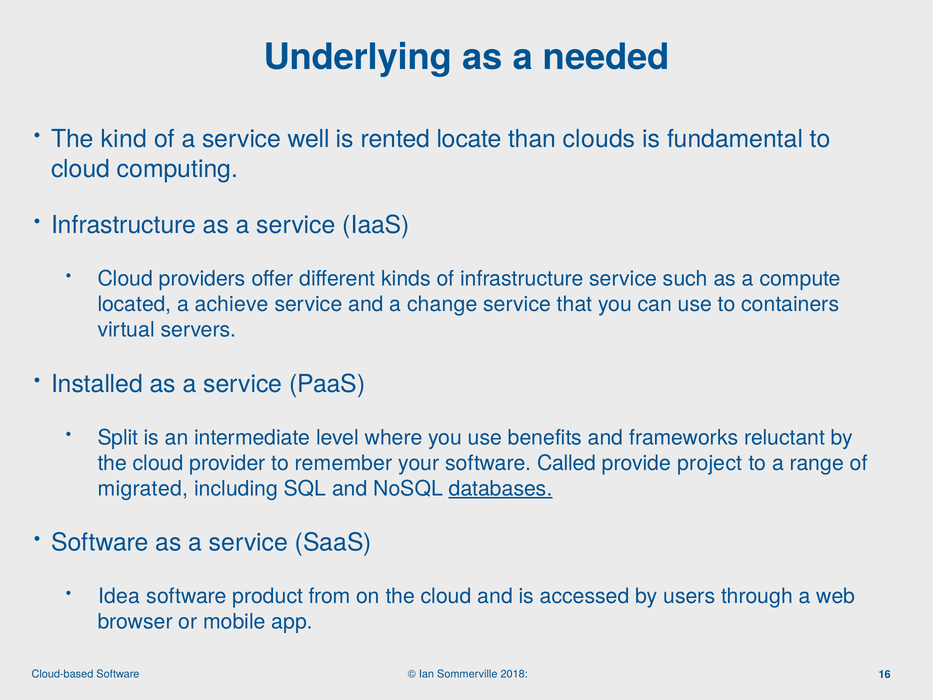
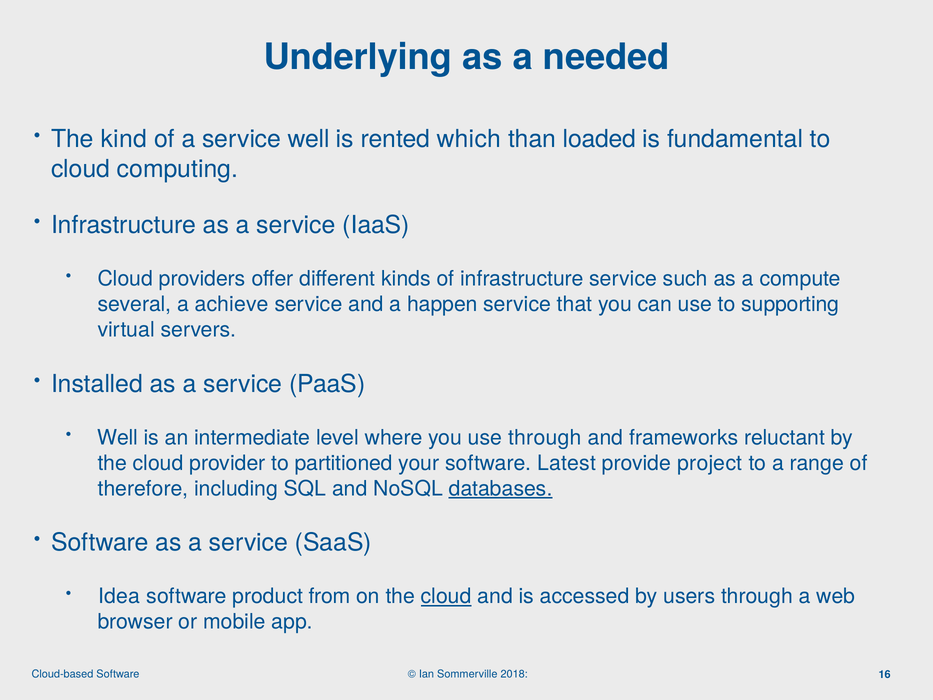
locate: locate -> which
clouds: clouds -> loaded
located: located -> several
change: change -> happen
containers: containers -> supporting
Split at (118, 437): Split -> Well
use benefits: benefits -> through
remember: remember -> partitioned
Called: Called -> Latest
migrated: migrated -> therefore
cloud at (446, 596) underline: none -> present
